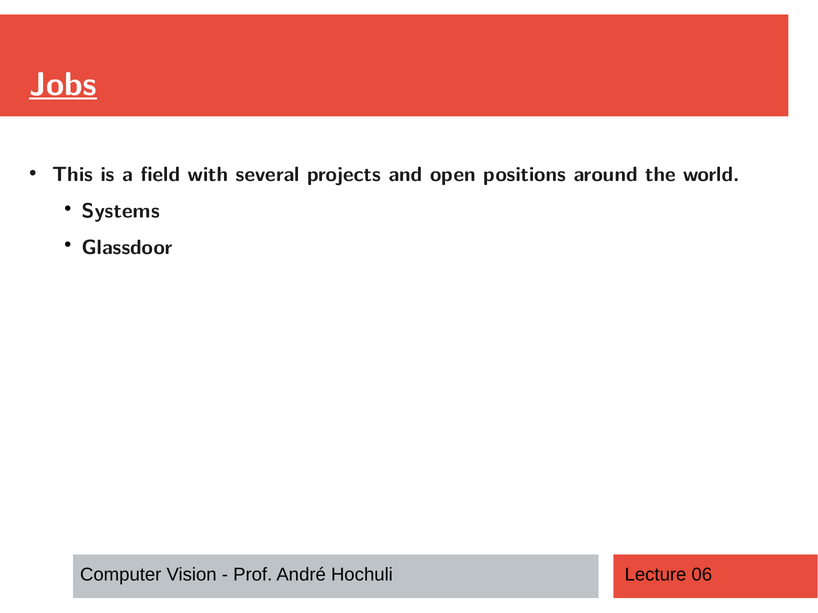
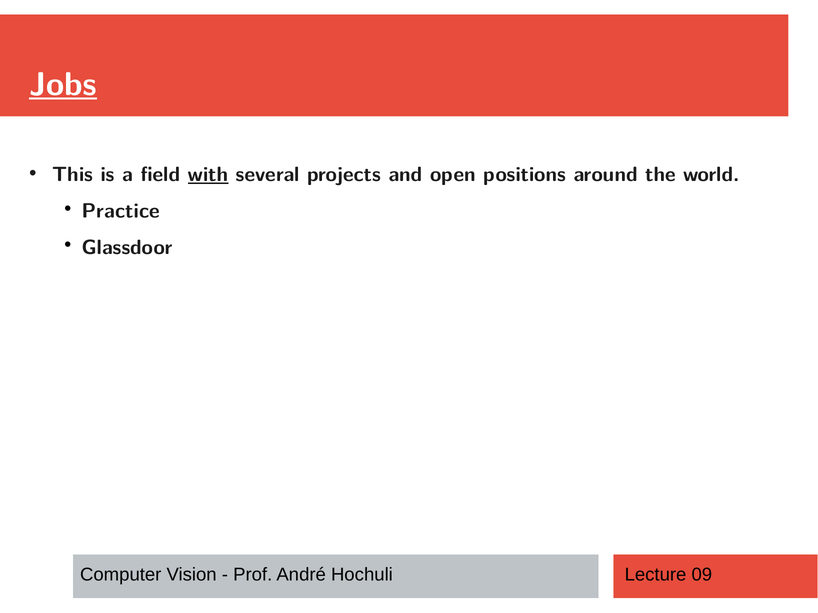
with underline: none -> present
Systems: Systems -> Practice
06: 06 -> 09
